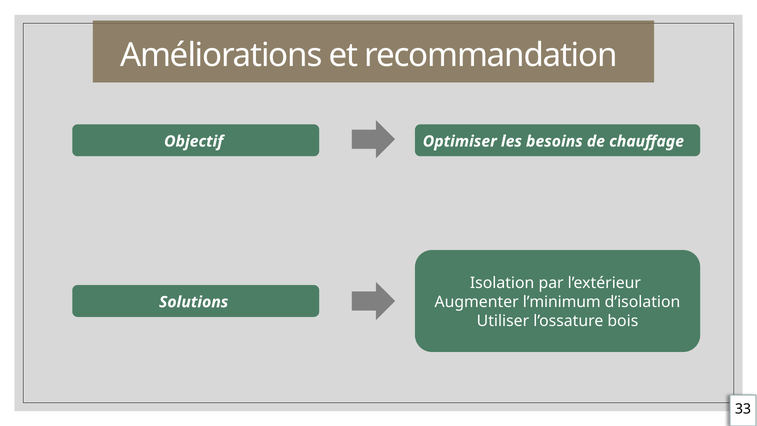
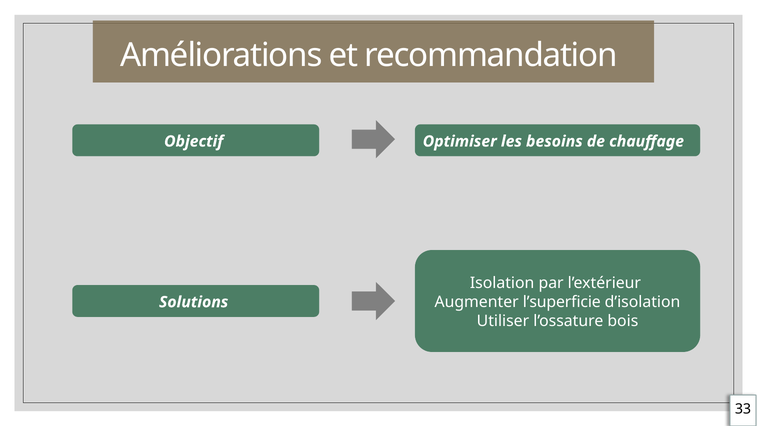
l’minimum: l’minimum -> l’superficie
